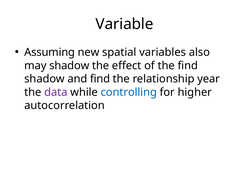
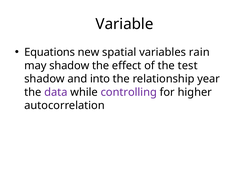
Assuming: Assuming -> Equations
also: also -> rain
the find: find -> test
and find: find -> into
controlling colour: blue -> purple
